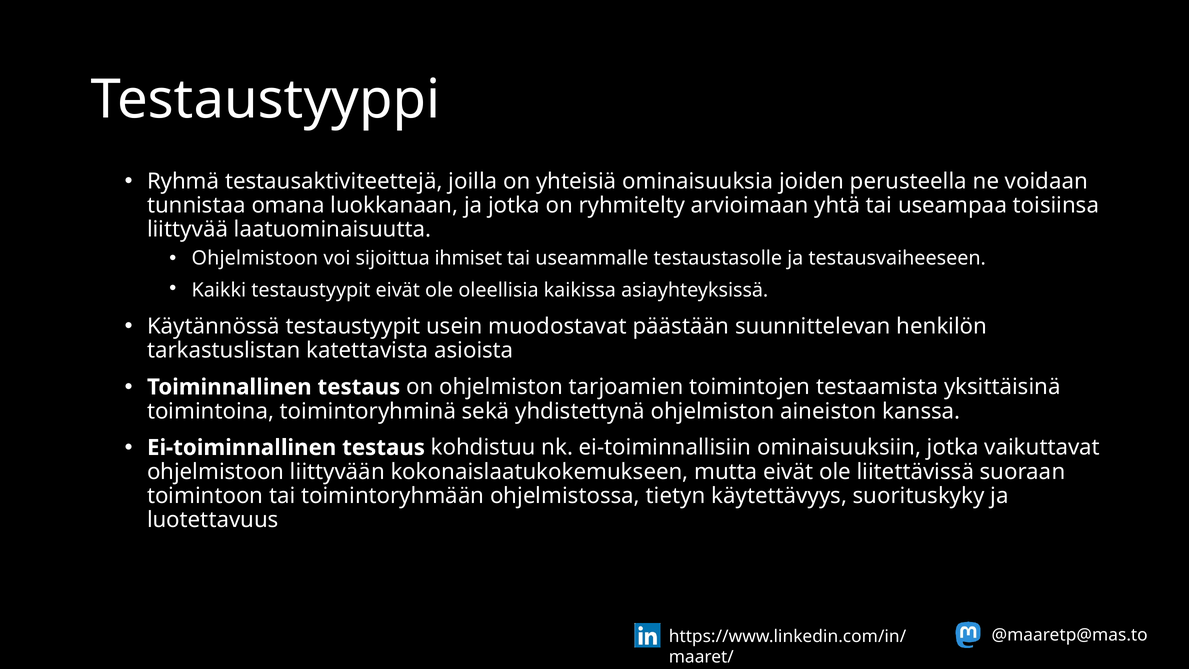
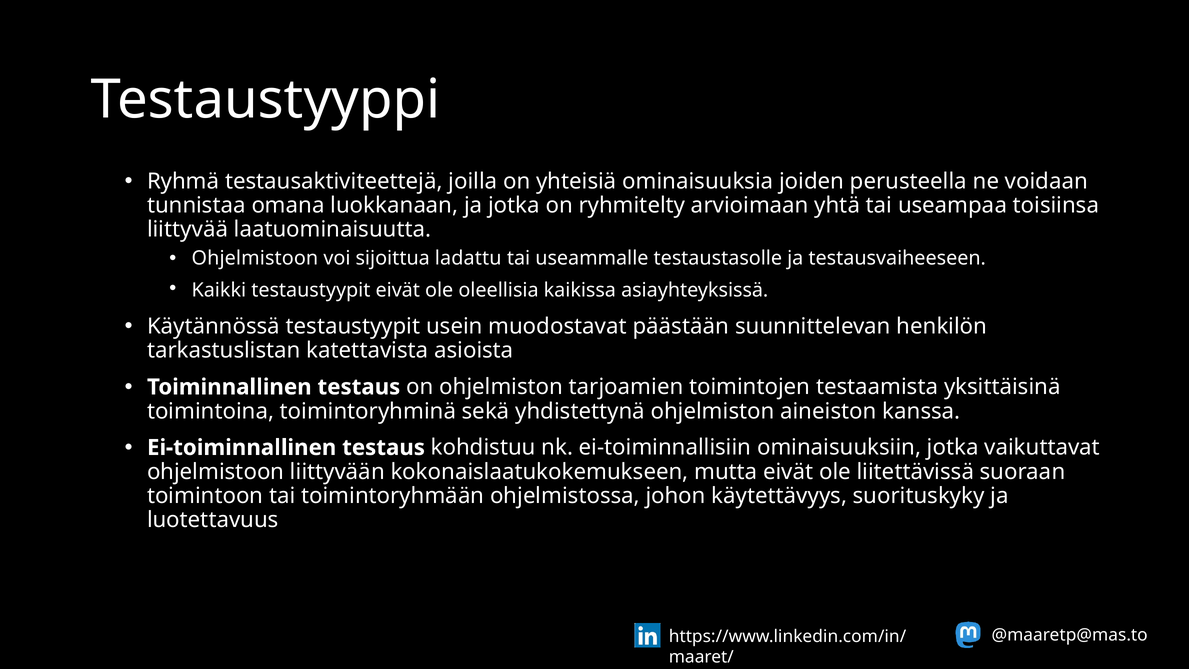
ihmiset: ihmiset -> ladattu
tietyn: tietyn -> johon
